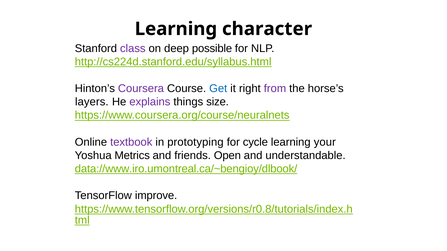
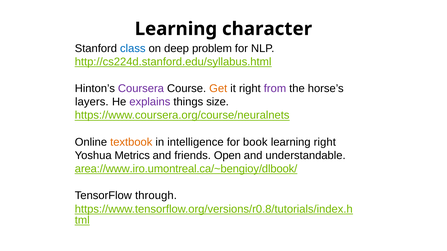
class colour: purple -> blue
possible: possible -> problem
Get colour: blue -> orange
textbook colour: purple -> orange
prototyping: prototyping -> intelligence
cycle: cycle -> book
learning your: your -> right
data://www.iro.umontreal.ca/~bengioy/dlbook/: data://www.iro.umontreal.ca/~bengioy/dlbook/ -> area://www.iro.umontreal.ca/~bengioy/dlbook/
improve: improve -> through
